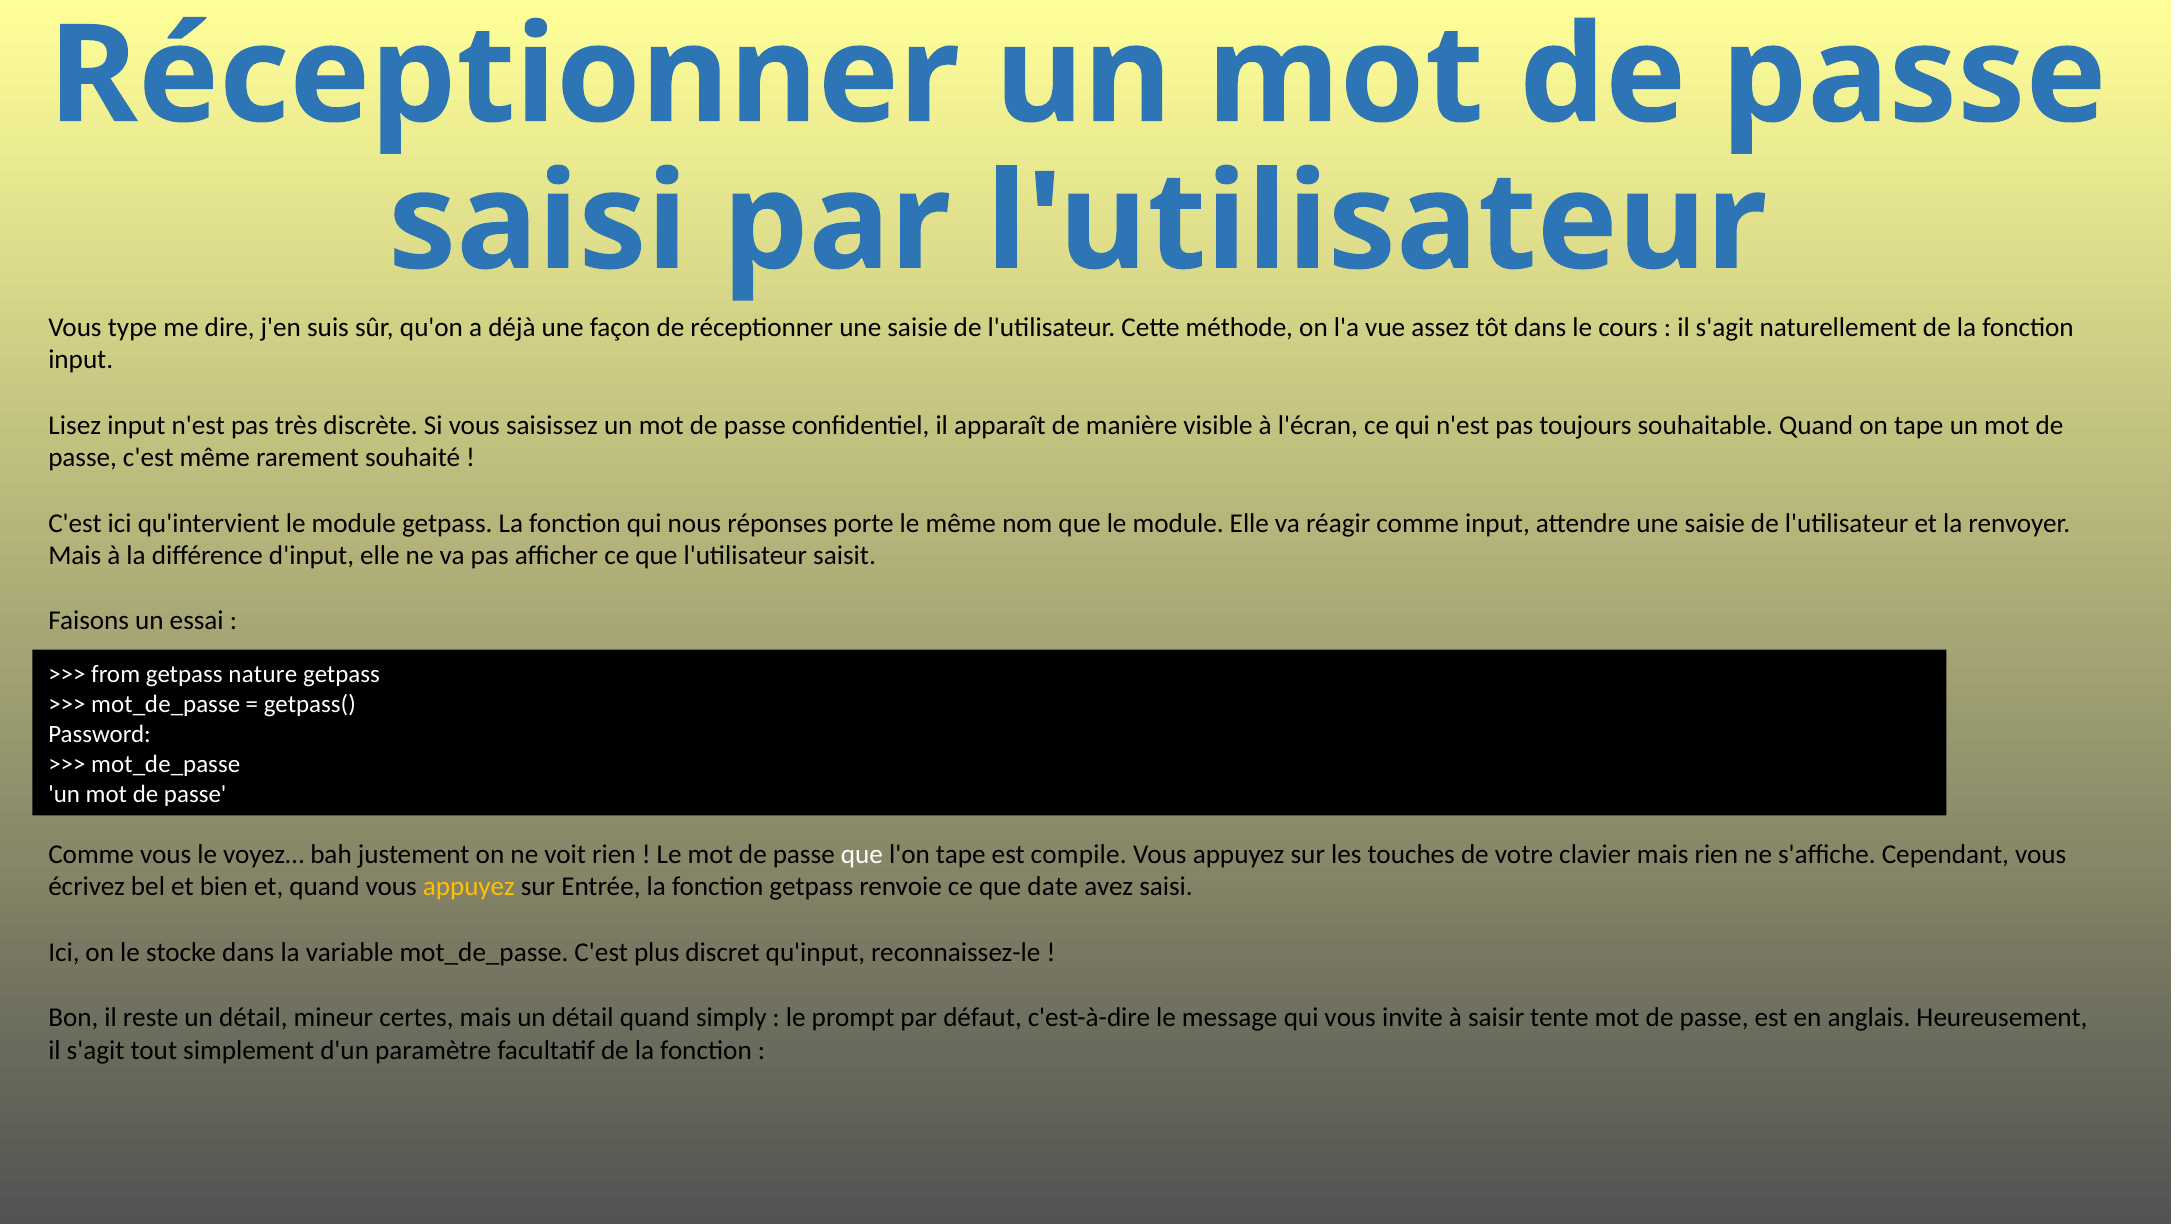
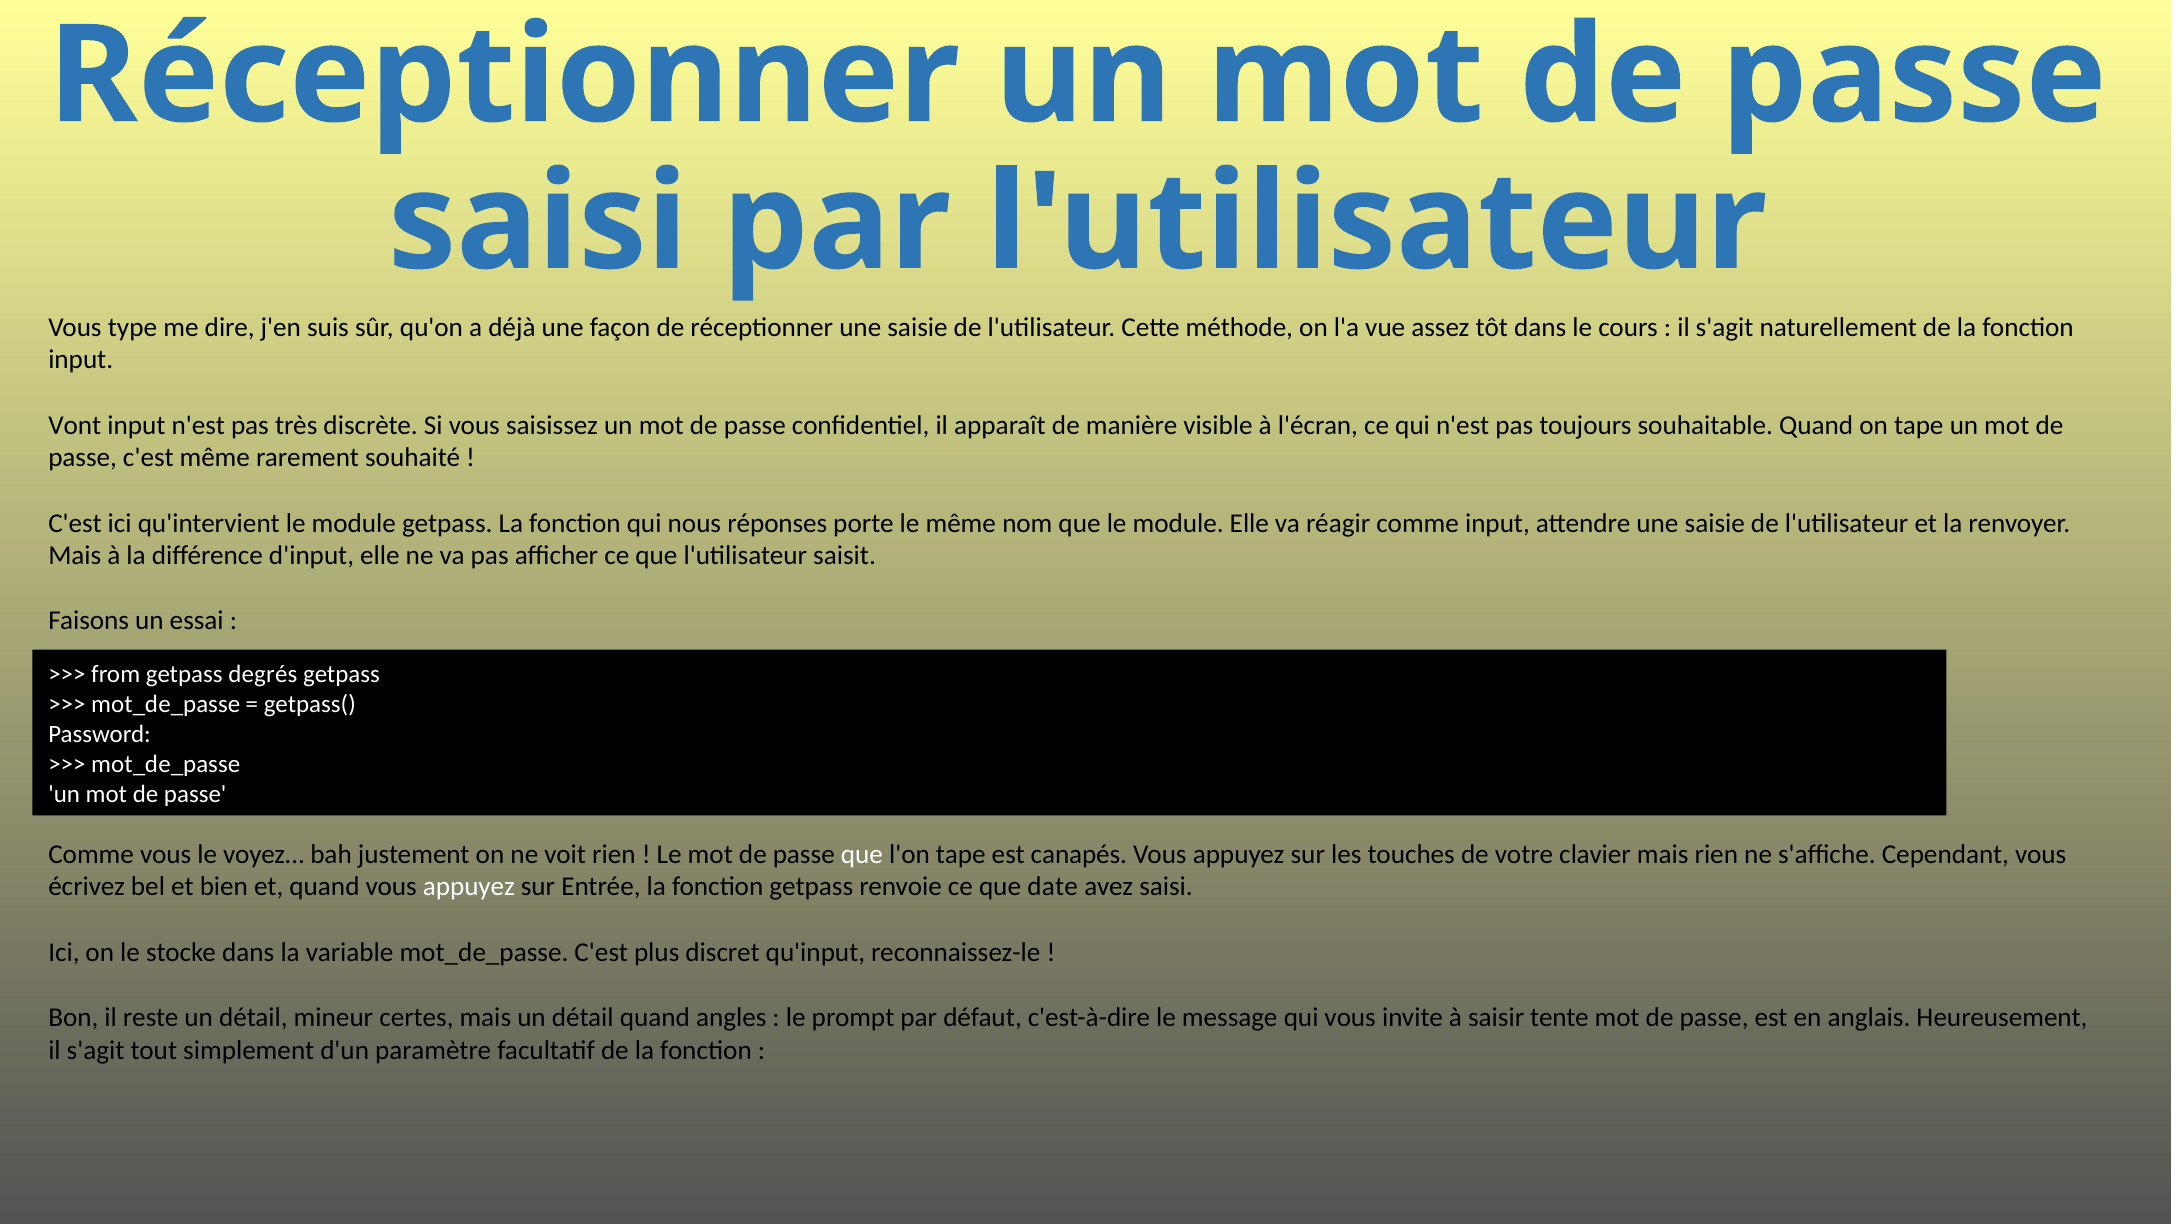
Lisez: Lisez -> Vont
nature: nature -> degrés
compile: compile -> canapés
appuyez at (469, 887) colour: yellow -> white
simply: simply -> angles
